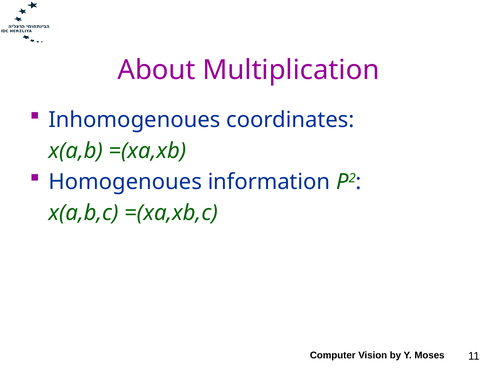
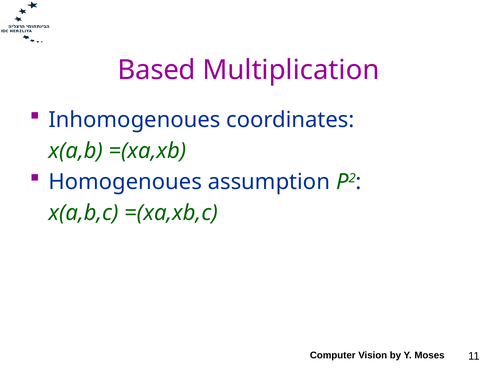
About: About -> Based
information: information -> assumption
